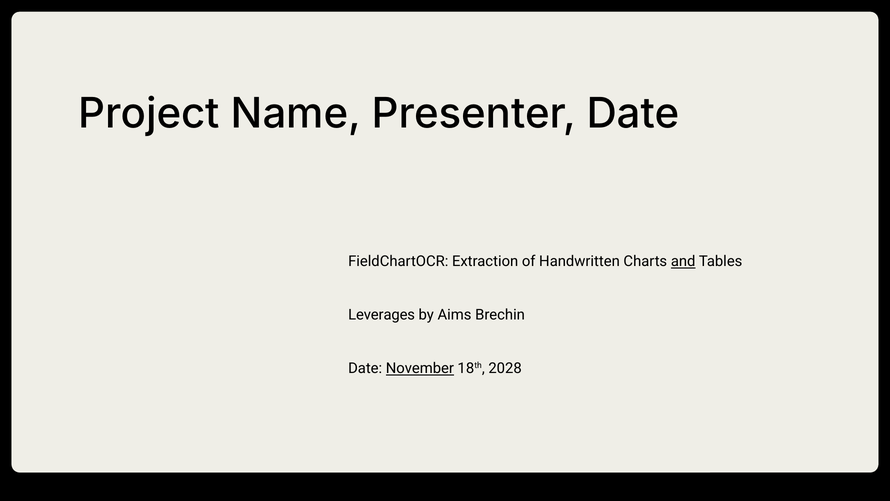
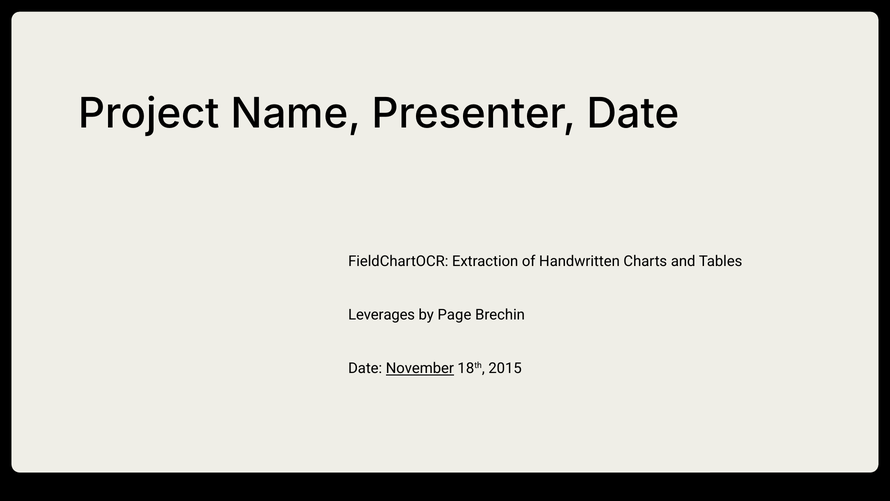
and underline: present -> none
Aims: Aims -> Page
2028: 2028 -> 2015
